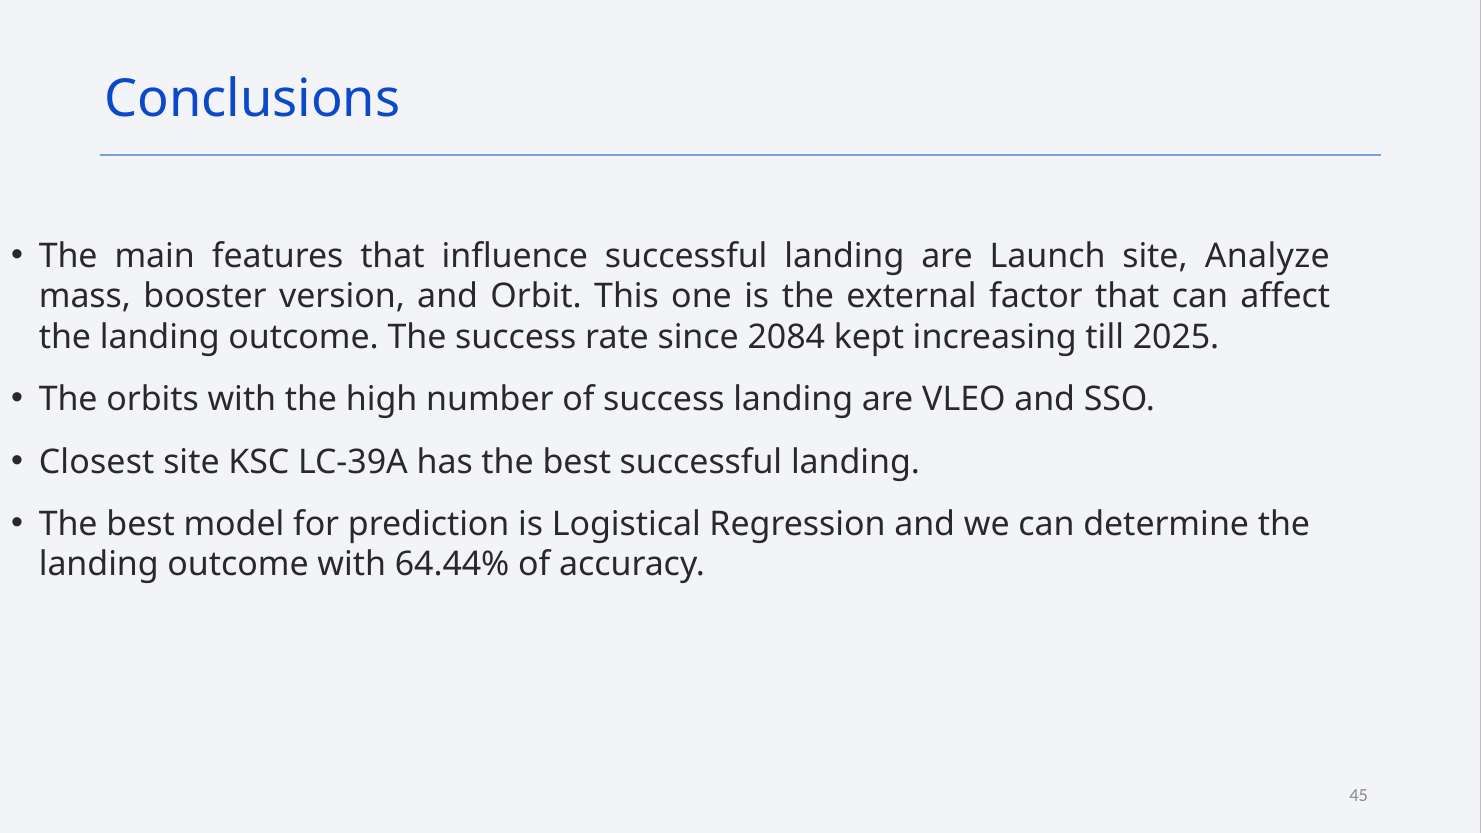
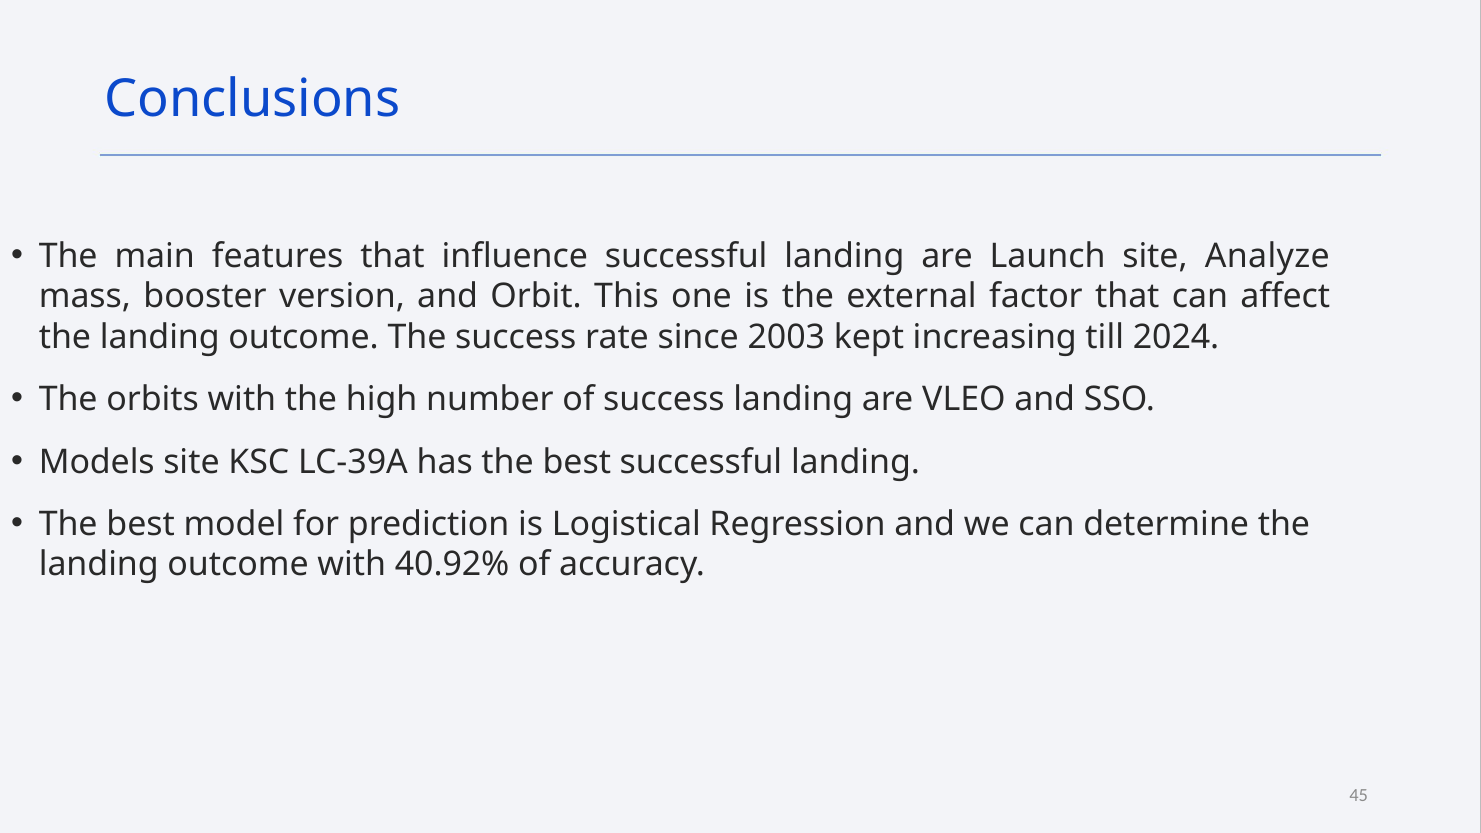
2084: 2084 -> 2003
2025: 2025 -> 2024
Closest: Closest -> Models
64.44%: 64.44% -> 40.92%
